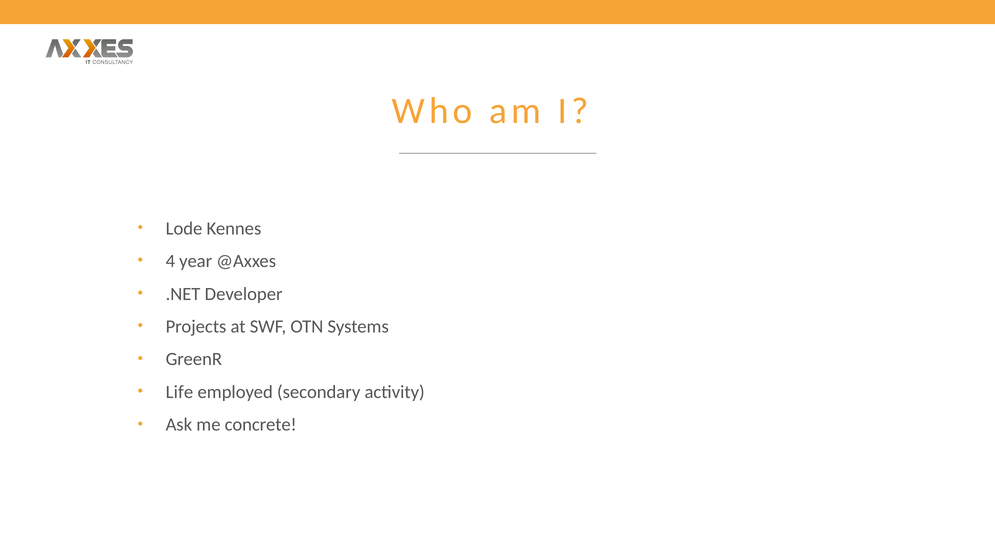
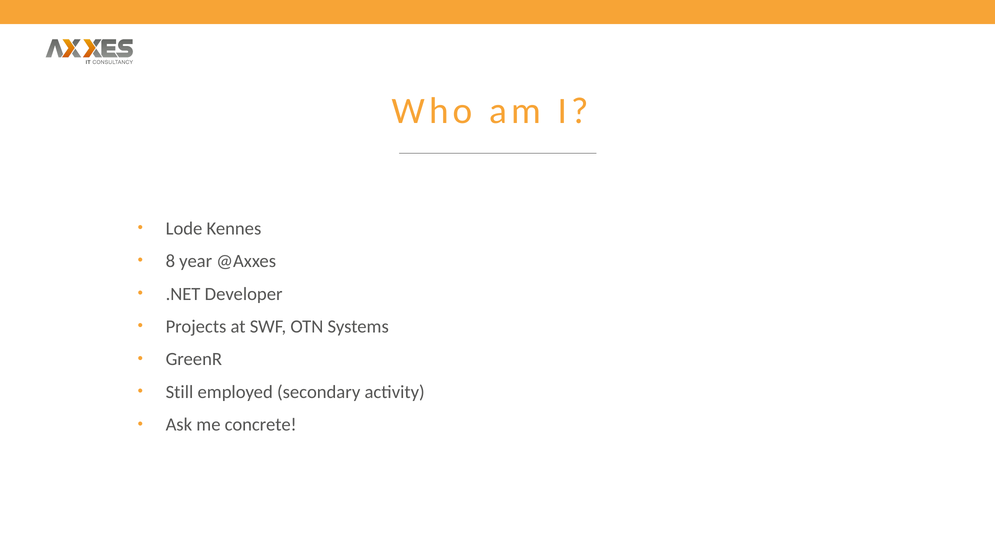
4: 4 -> 8
Life: Life -> Still
